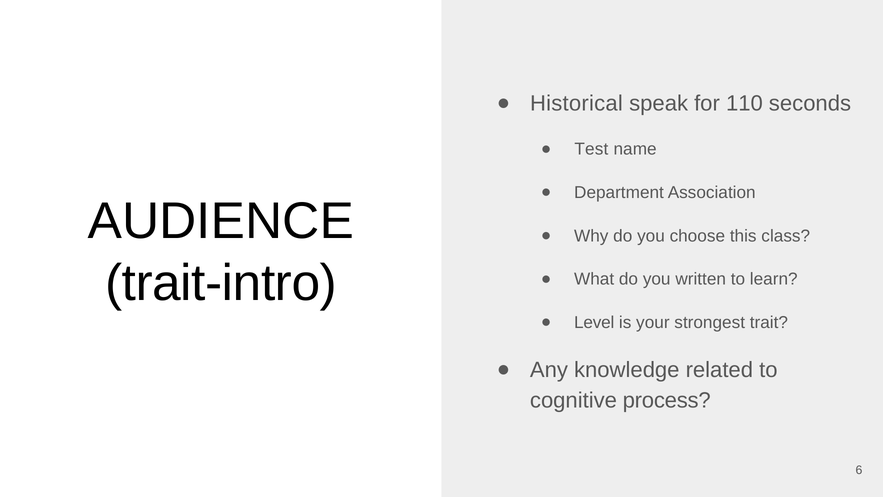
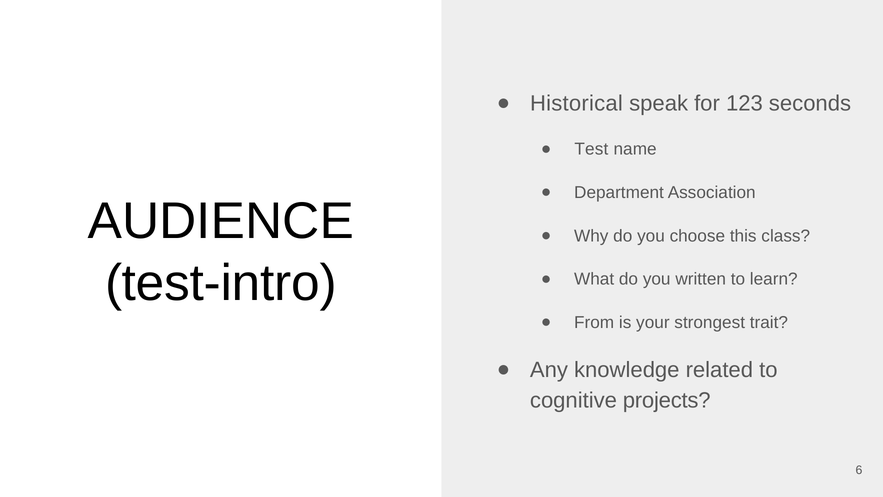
110: 110 -> 123
trait-intro: trait-intro -> test-intro
Level: Level -> From
process: process -> projects
